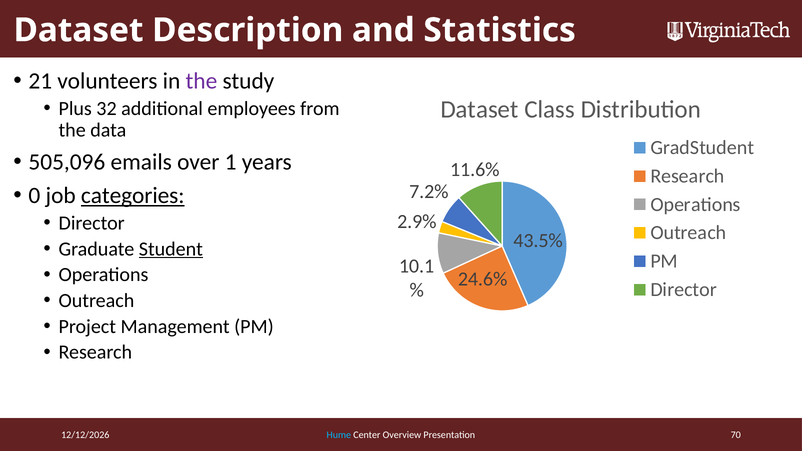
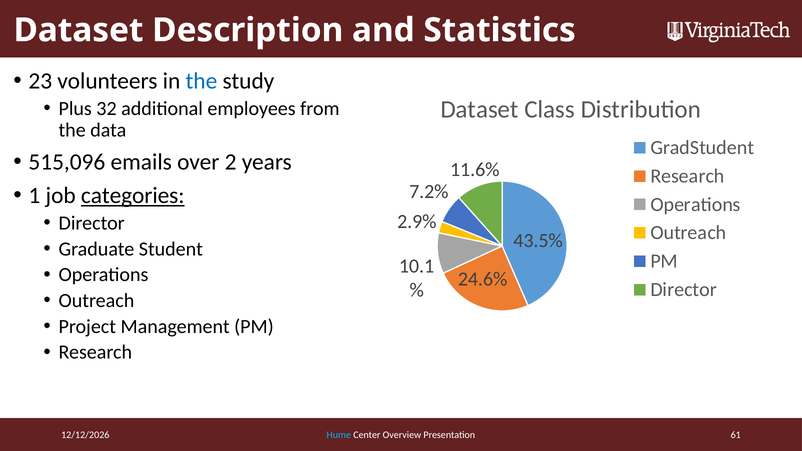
21: 21 -> 23
the at (201, 81) colour: purple -> blue
505,096: 505,096 -> 515,096
1: 1 -> 2
0: 0 -> 1
Student underline: present -> none
70: 70 -> 61
